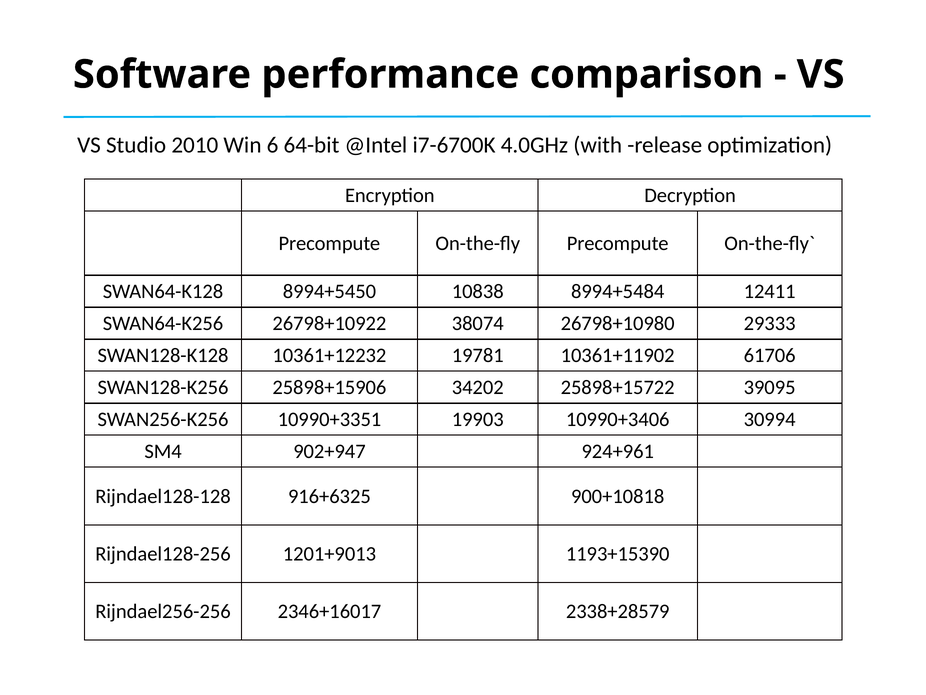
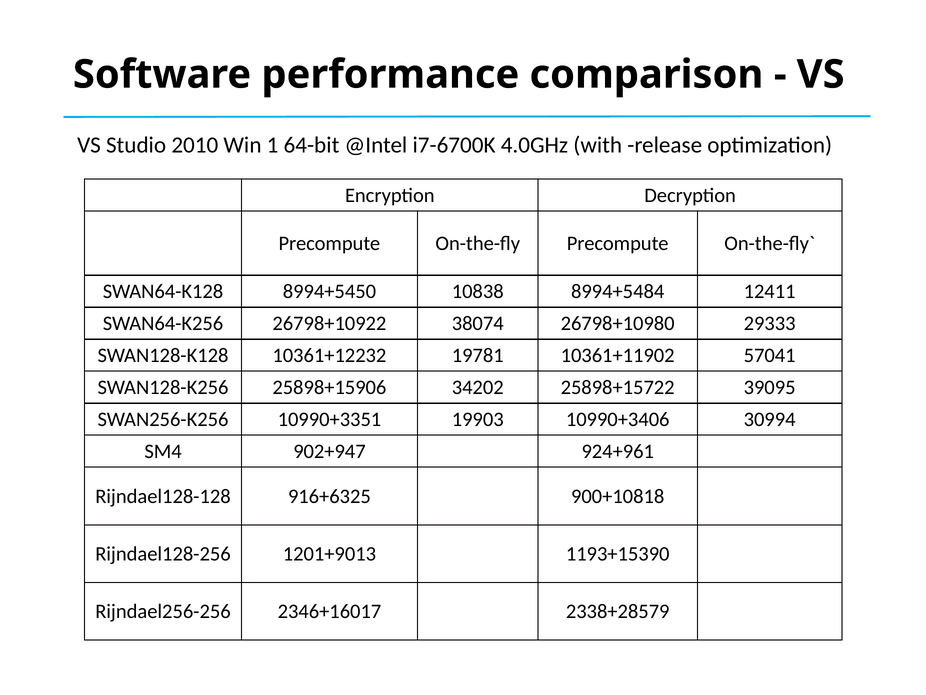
6: 6 -> 1
61706: 61706 -> 57041
